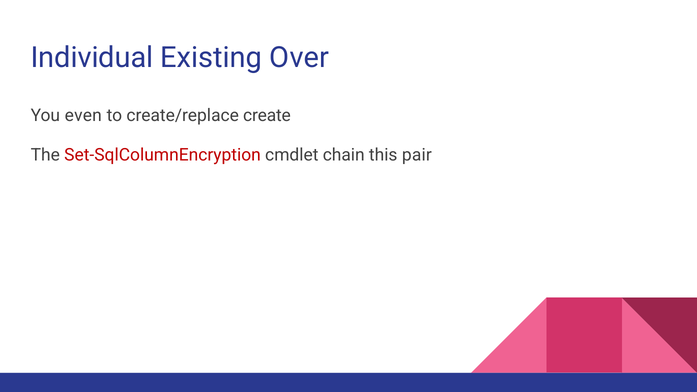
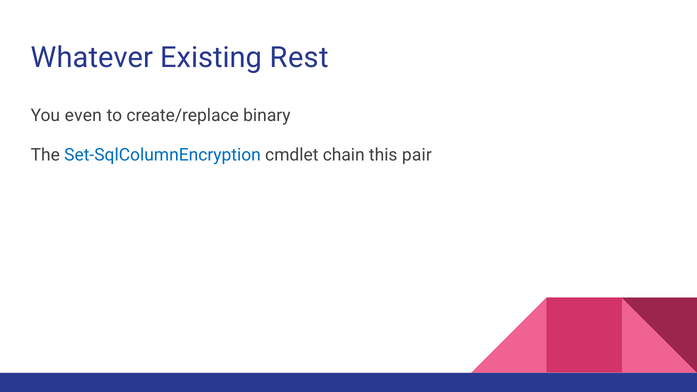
Individual: Individual -> Whatever
Over: Over -> Rest
create: create -> binary
Set-SqlColumnEncryption colour: red -> blue
